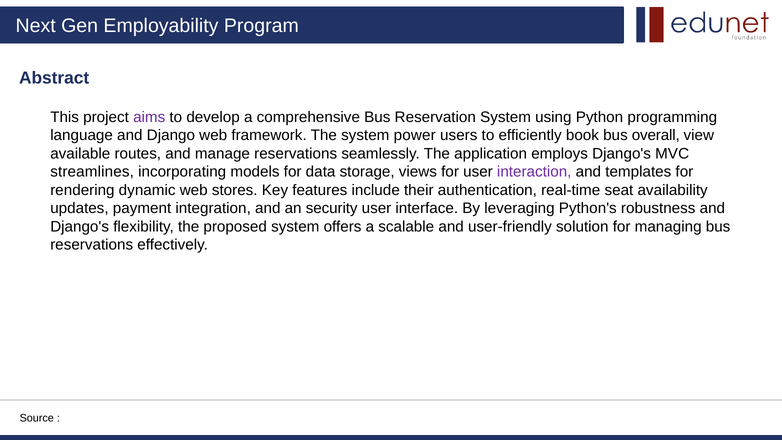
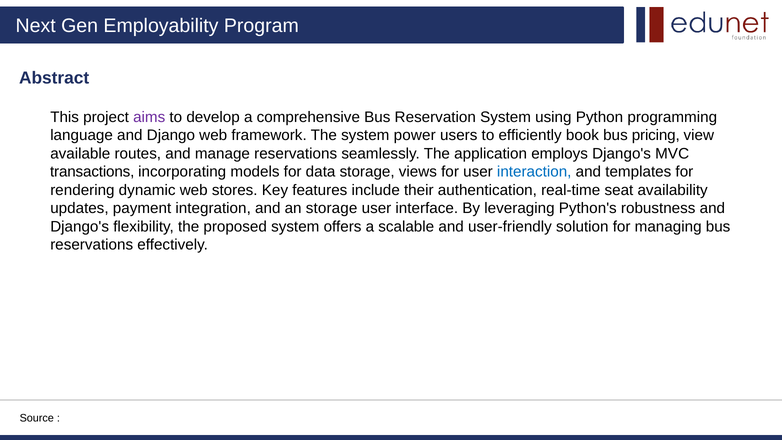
overall: overall -> pricing
streamlines: streamlines -> transactions
interaction colour: purple -> blue
an security: security -> storage
